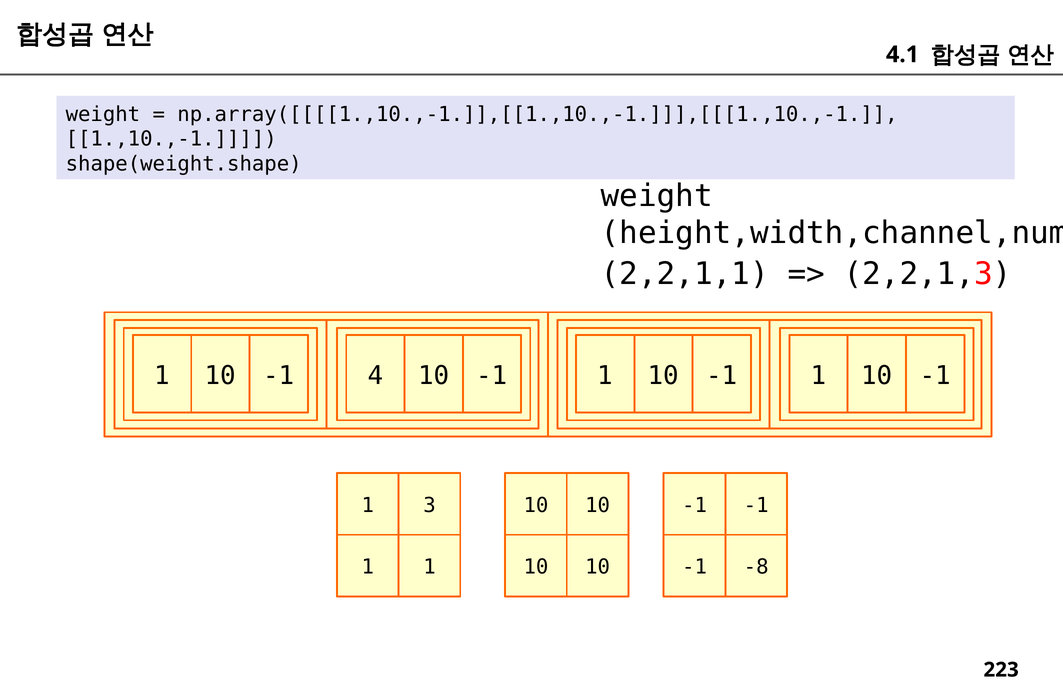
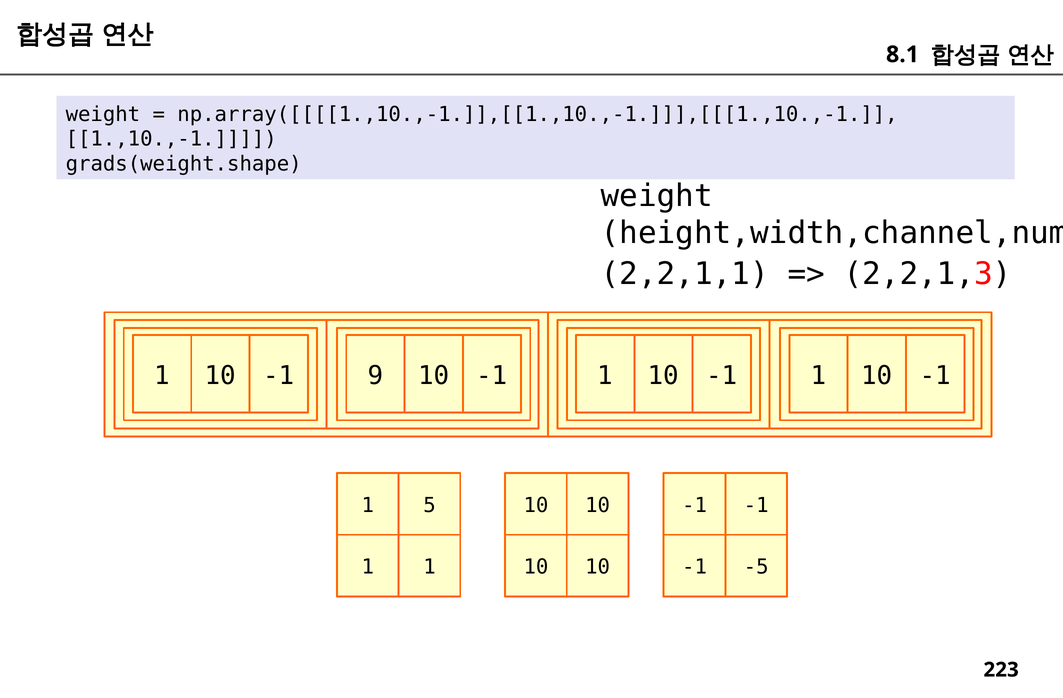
4.1: 4.1 -> 8.1
shape(weight.shape: shape(weight.shape -> grads(weight.shape
4: 4 -> 9
3: 3 -> 5
-8: -8 -> -5
